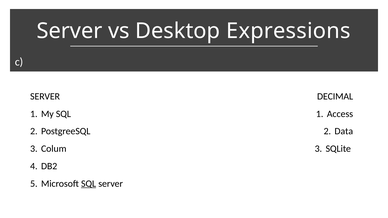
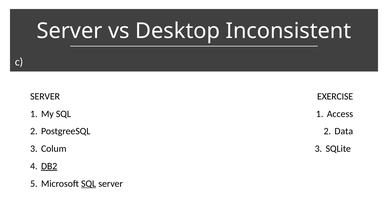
Expressions: Expressions -> Inconsistent
DECIMAL: DECIMAL -> EXERCISE
DB2 underline: none -> present
